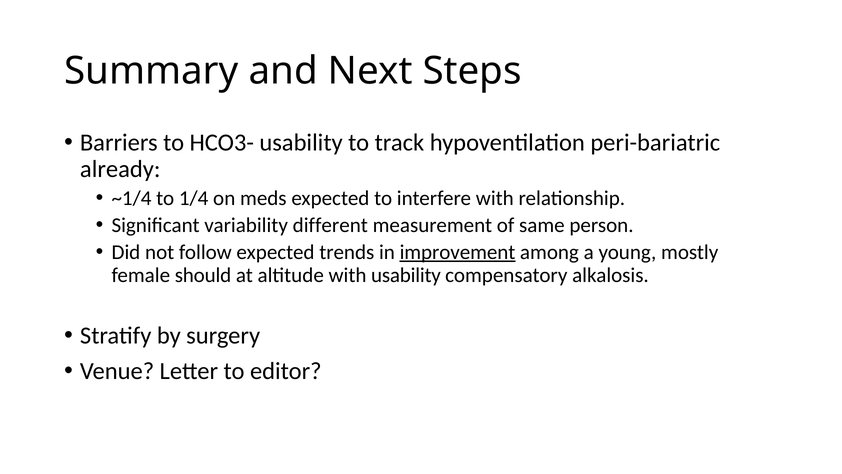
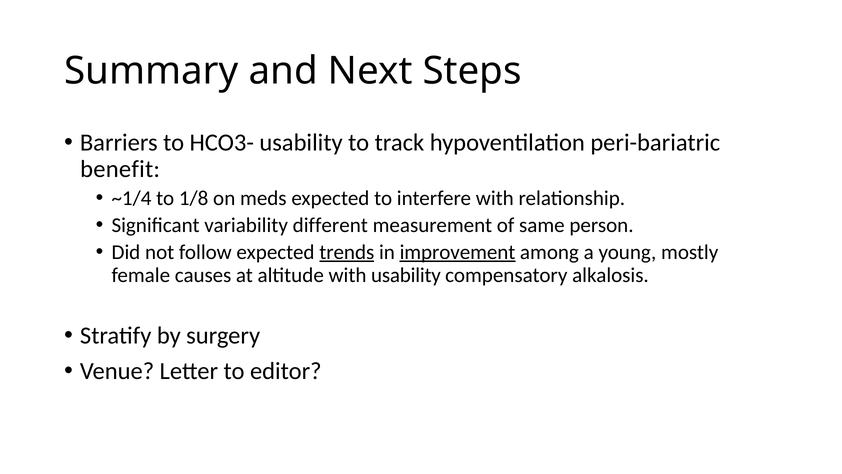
already: already -> benefit
1/4: 1/4 -> 1/8
trends underline: none -> present
should: should -> causes
